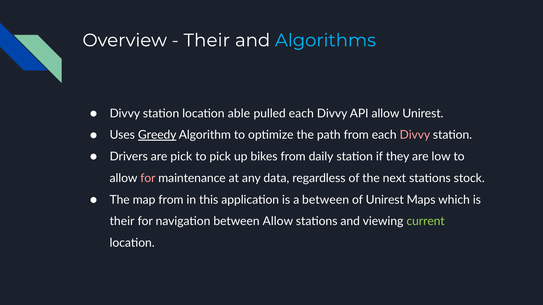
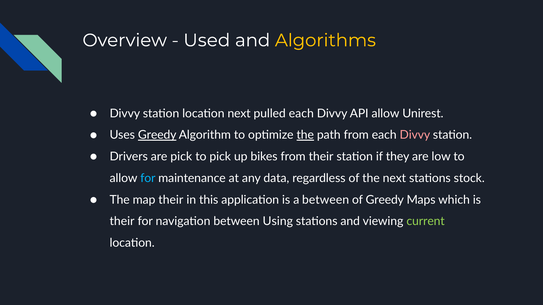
Their at (207, 40): Their -> Used
Algorithms colour: light blue -> yellow
location able: able -> next
the at (305, 135) underline: none -> present
from daily: daily -> their
for at (148, 178) colour: pink -> light blue
map from: from -> their
of Unirest: Unirest -> Greedy
between Allow: Allow -> Using
